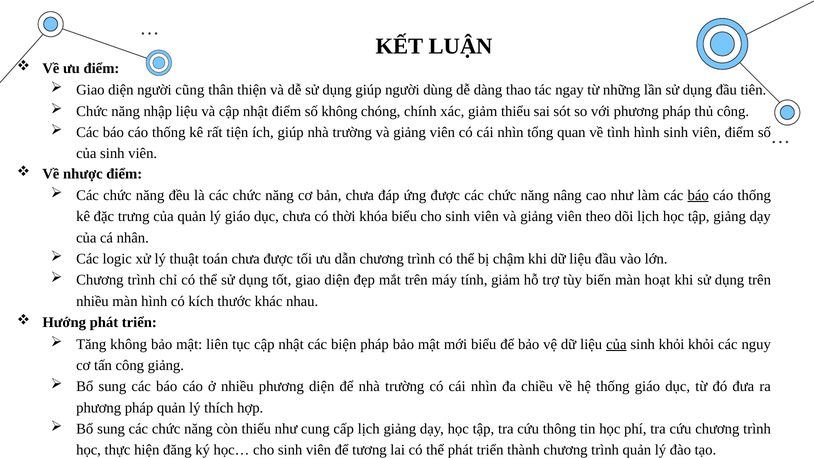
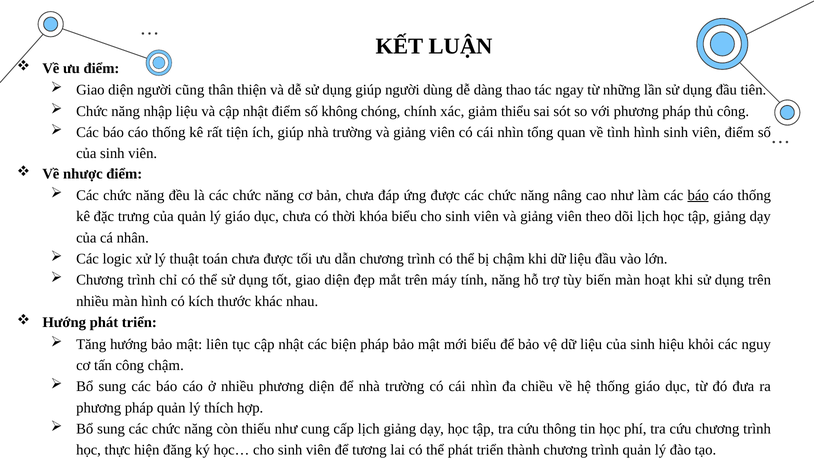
tính giảm: giảm -> năng
Tăng không: không -> hướng
của at (616, 344) underline: present -> none
sinh khỏi: khỏi -> hiệu
công giảng: giảng -> chậm
